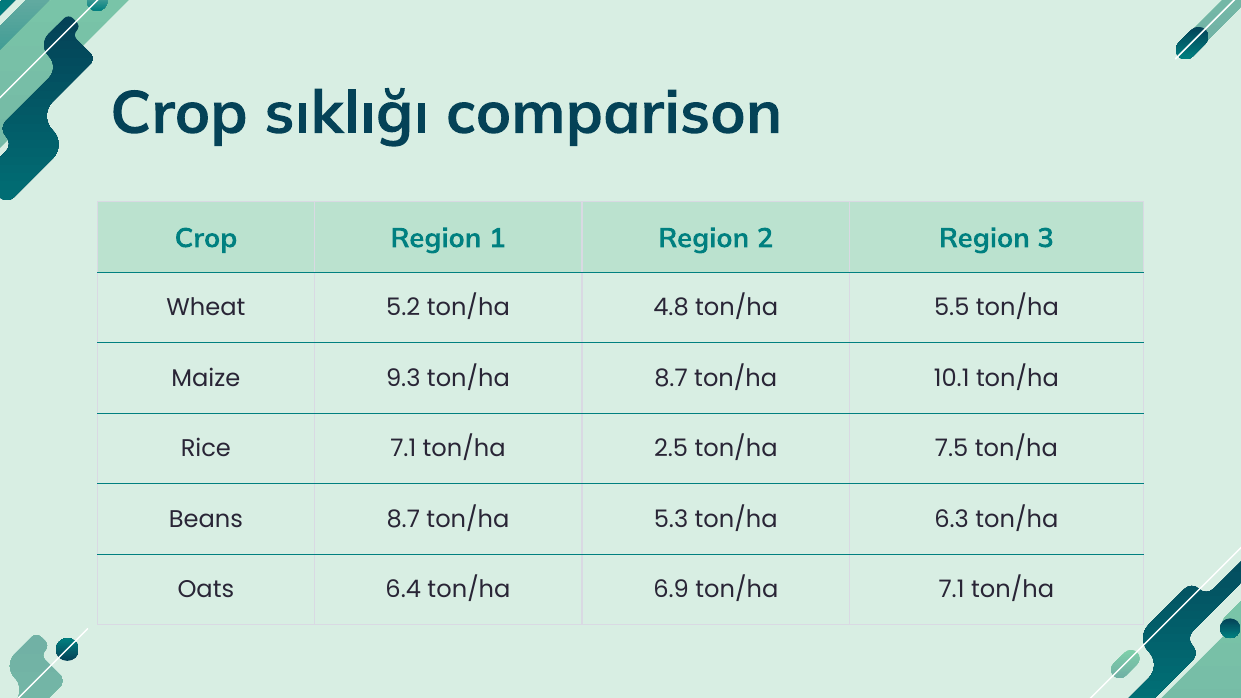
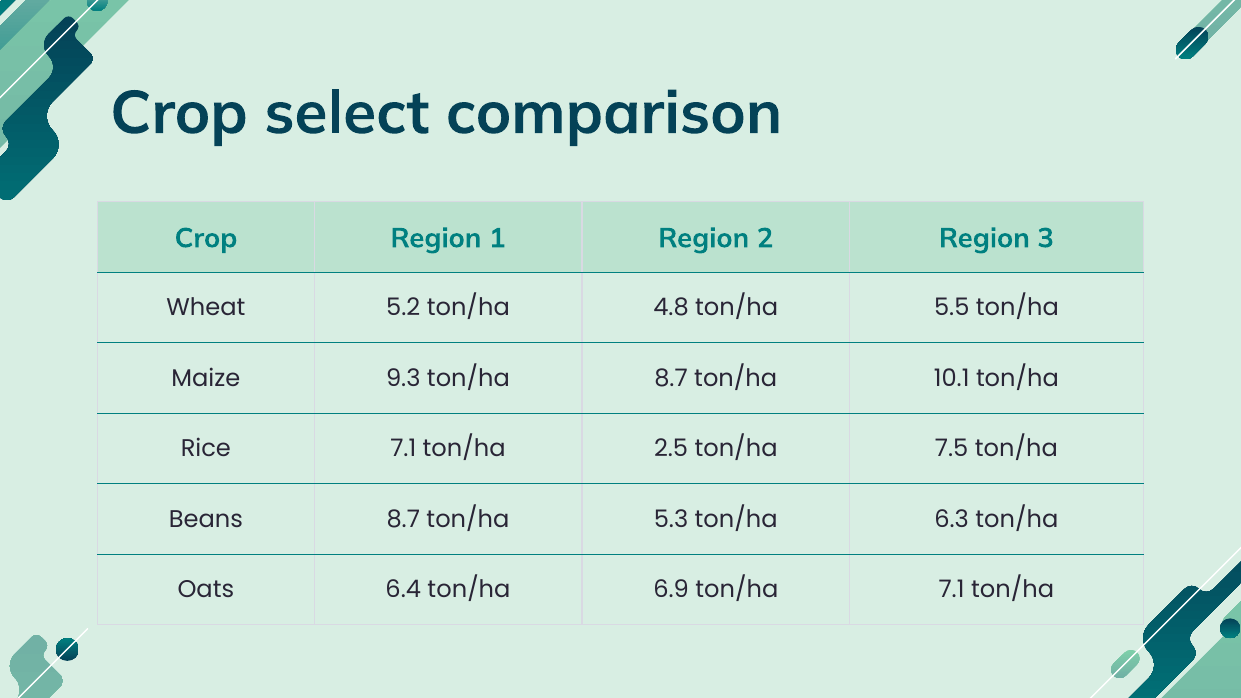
sıklığı: sıklığı -> select
